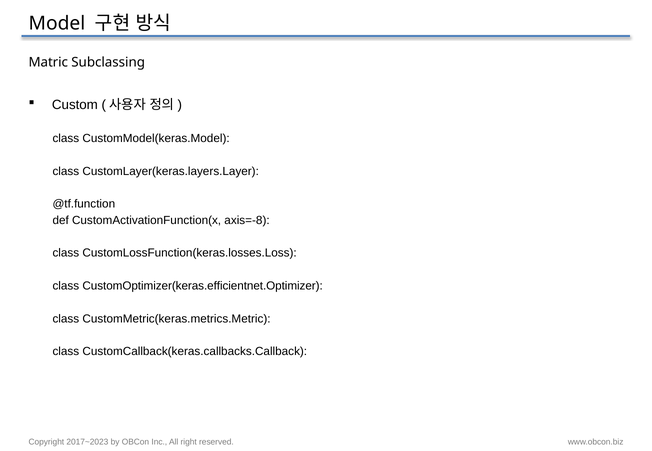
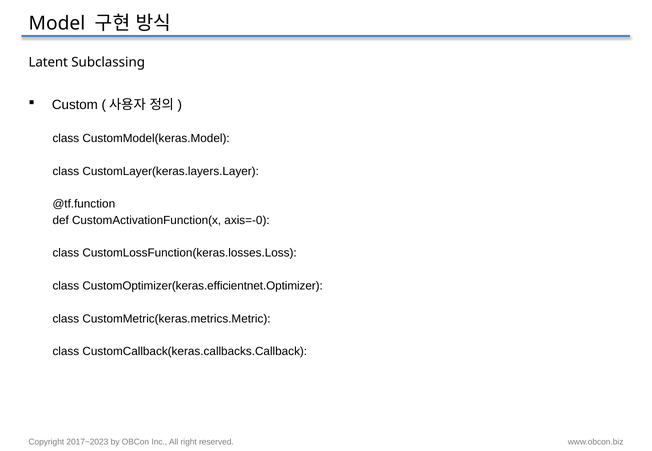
Matric: Matric -> Latent
axis=-8: axis=-8 -> axis=-0
